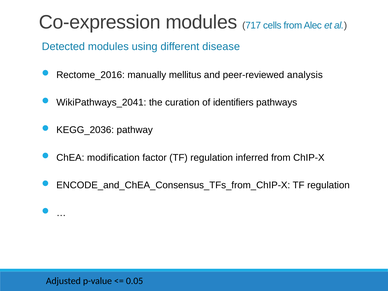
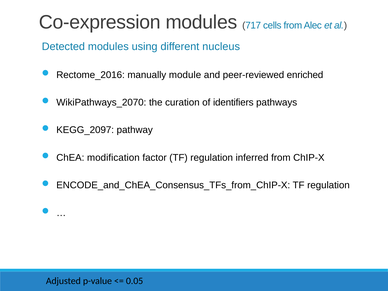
disease: disease -> nucleus
mellitus: mellitus -> module
analysis: analysis -> enriched
WikiPathways_2041: WikiPathways_2041 -> WikiPathways_2070
KEGG_2036: KEGG_2036 -> KEGG_2097
